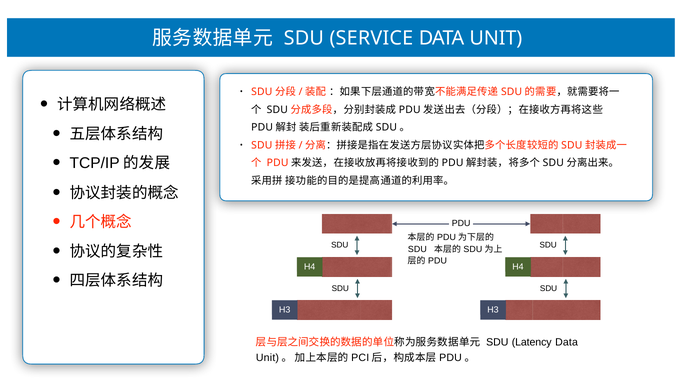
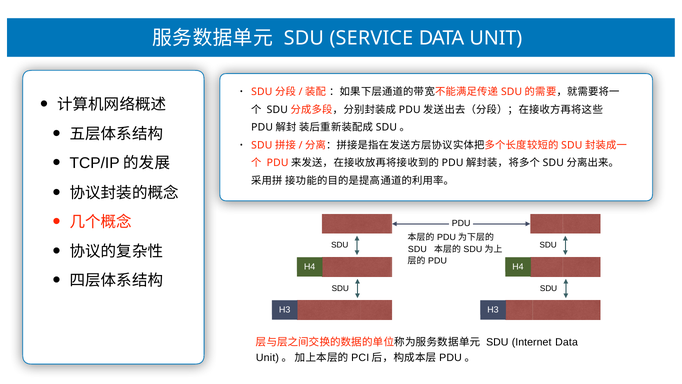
Latency: Latency -> Internet
